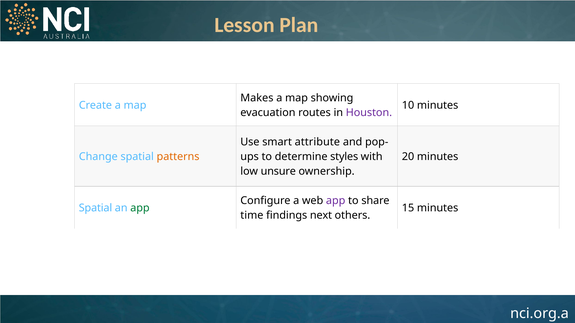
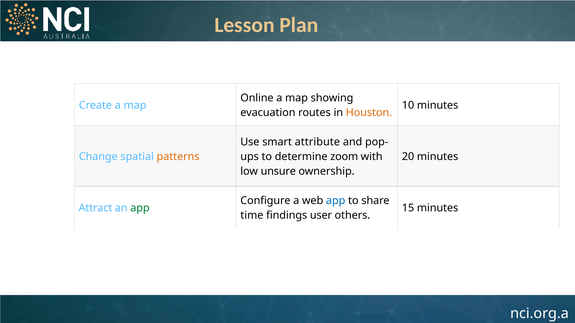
Makes: Makes -> Online
Houston colour: purple -> orange
styles: styles -> zoom
app at (336, 201) colour: purple -> blue
Spatial at (95, 208): Spatial -> Attract
next: next -> user
